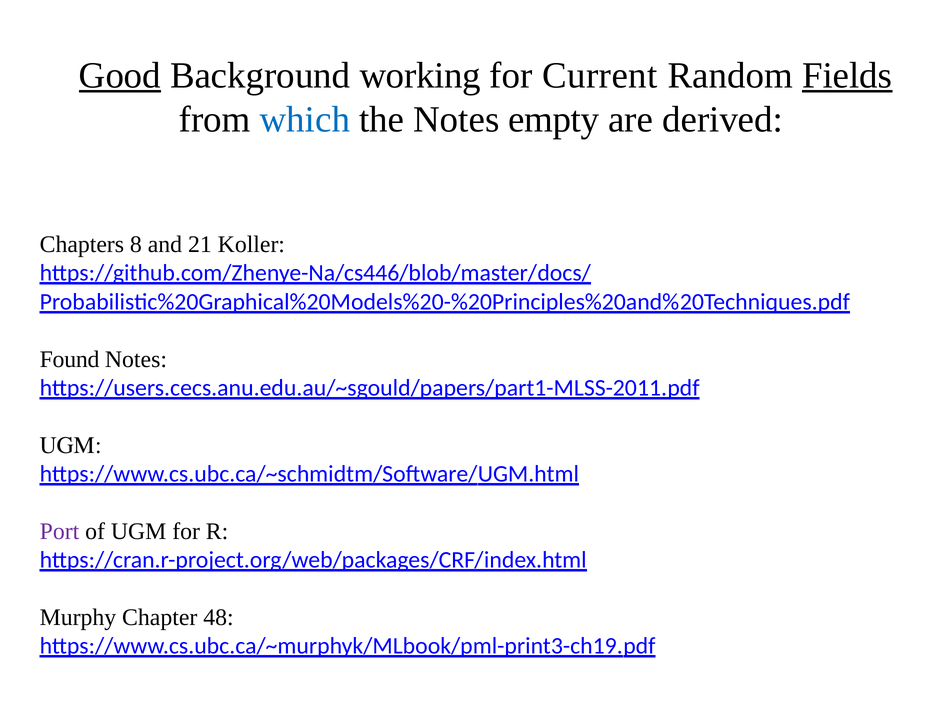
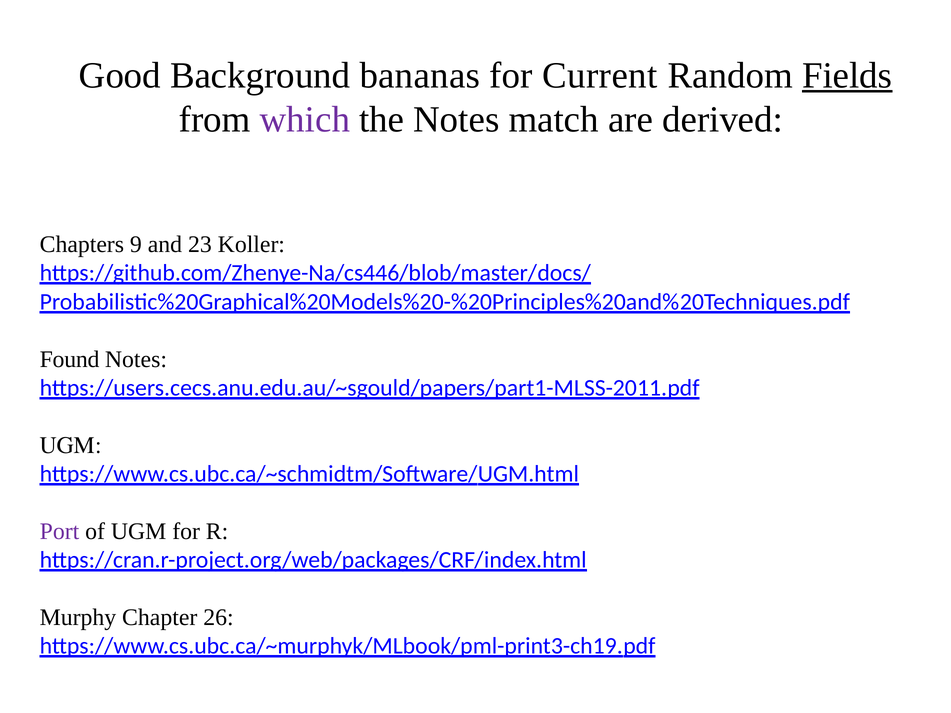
Good underline: present -> none
working: working -> bananas
which colour: blue -> purple
empty: empty -> match
8: 8 -> 9
21: 21 -> 23
48: 48 -> 26
